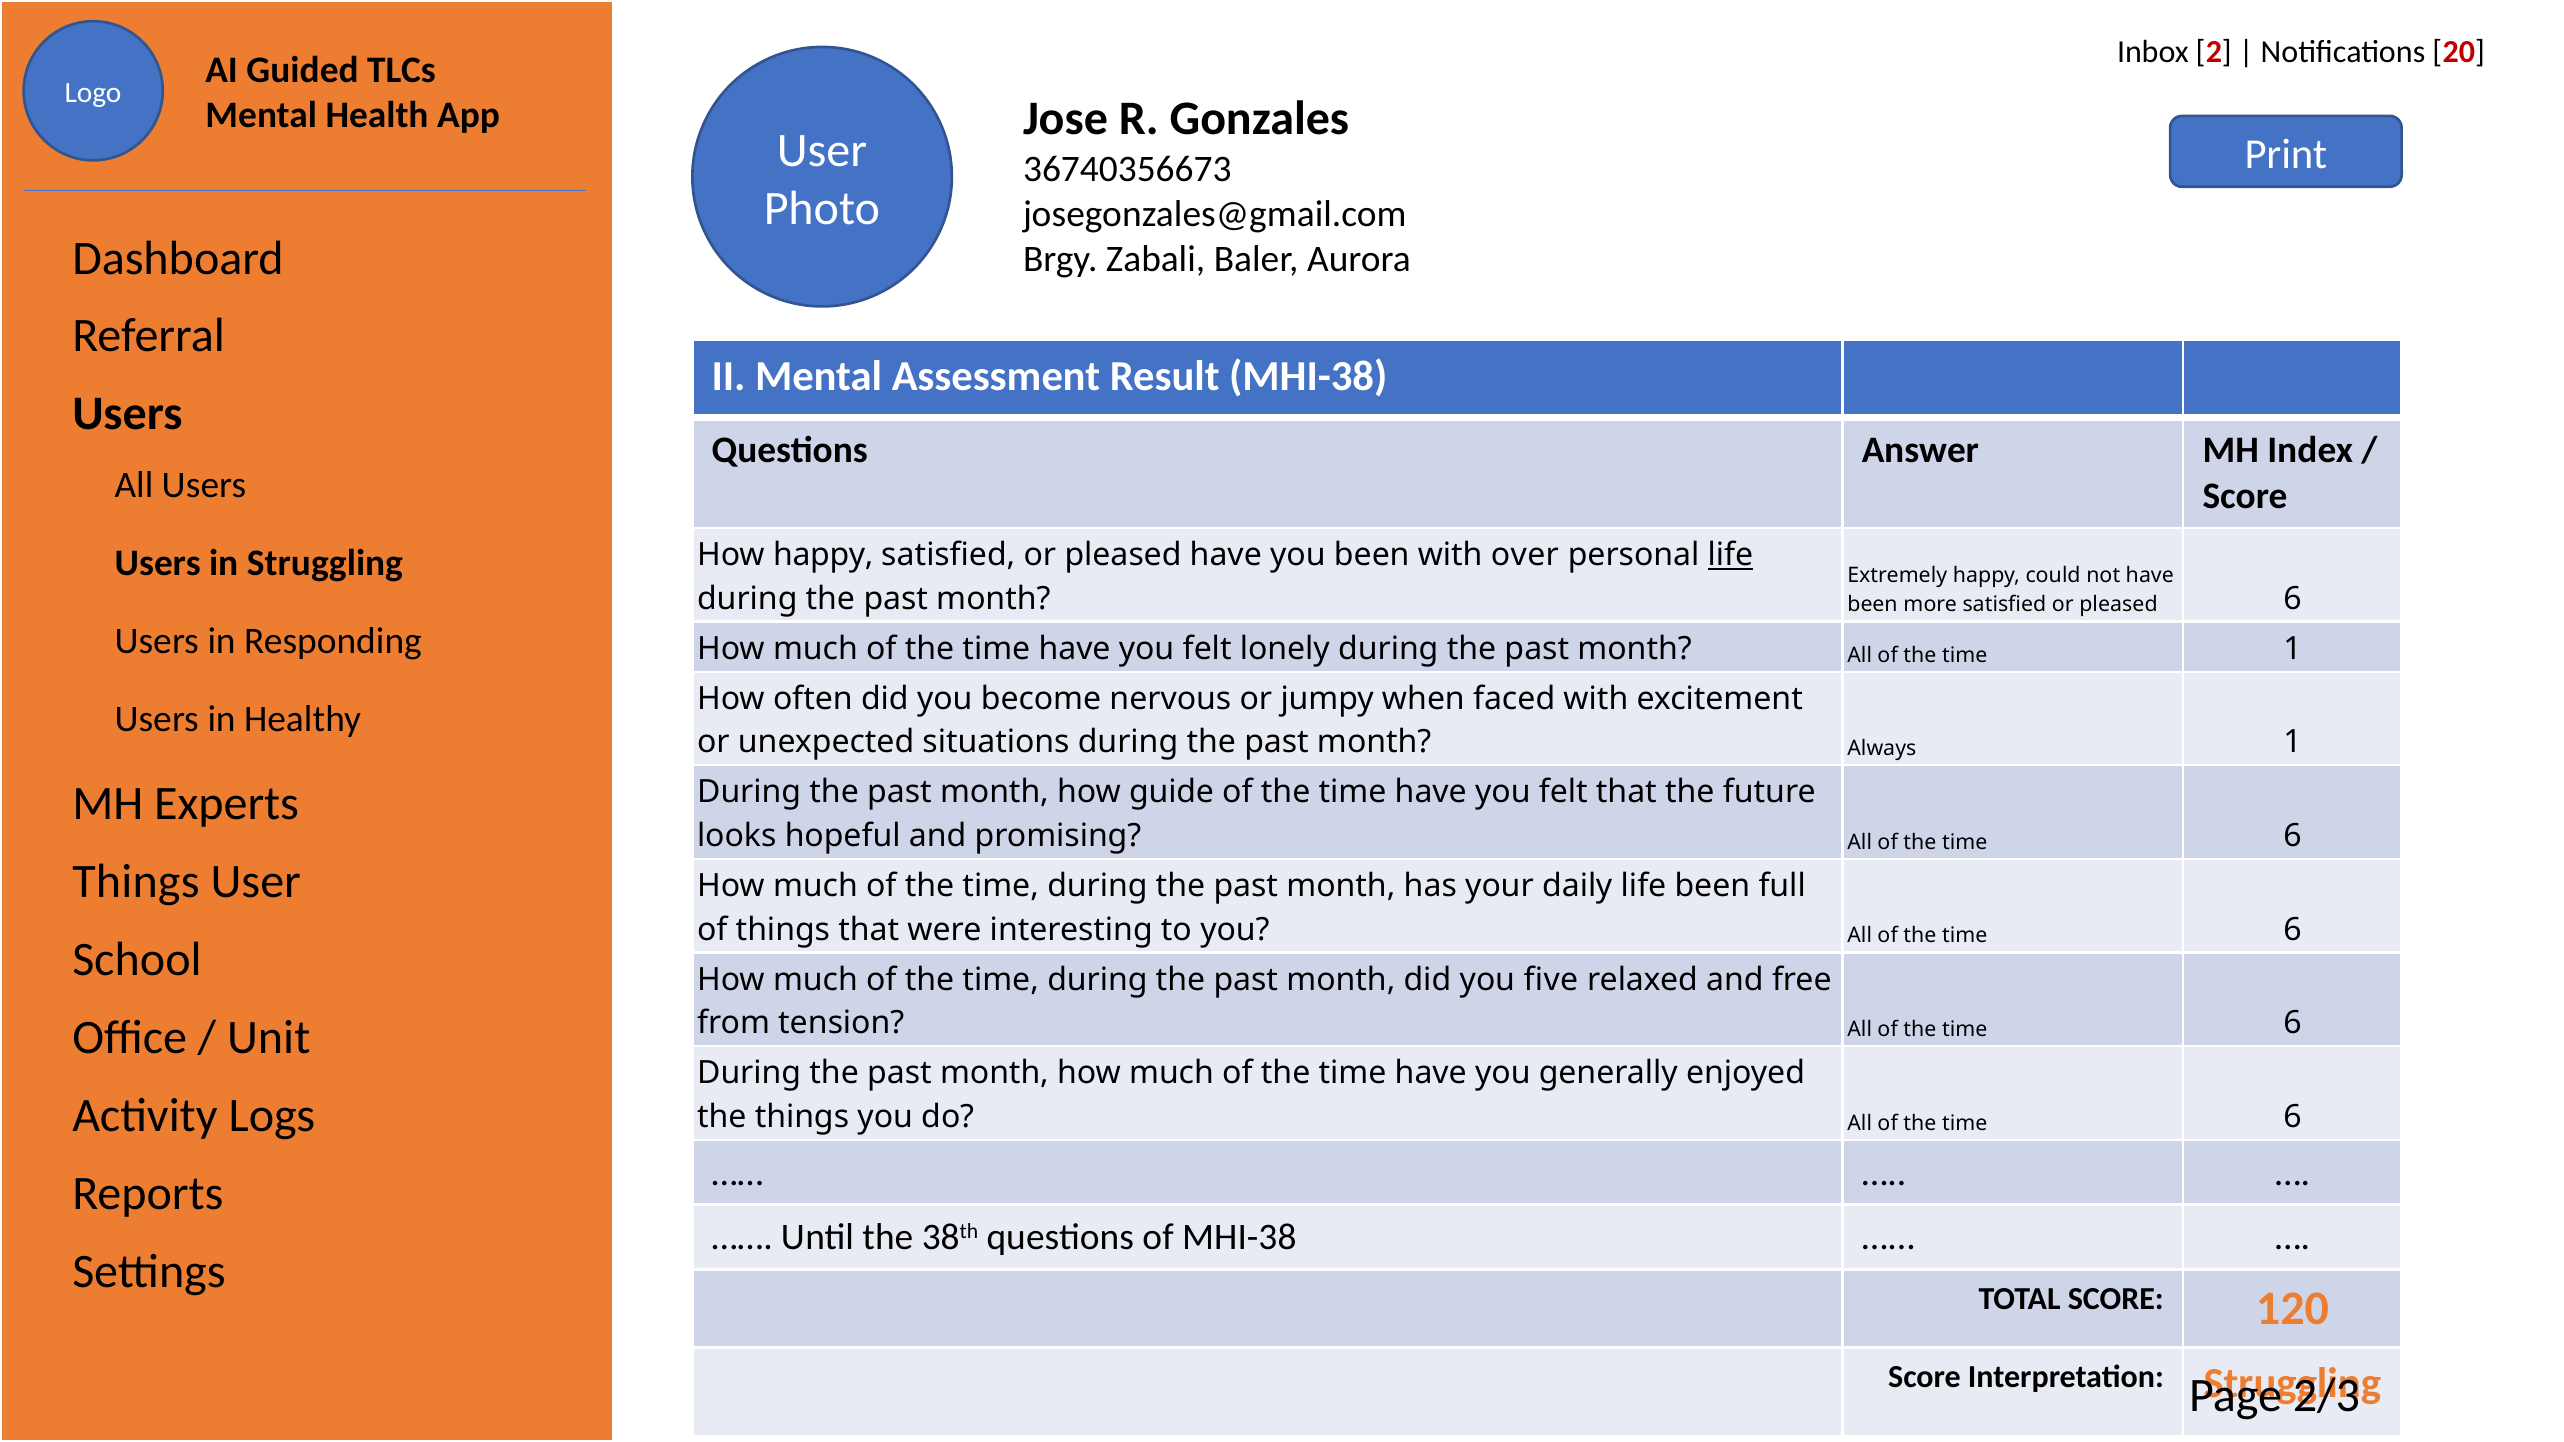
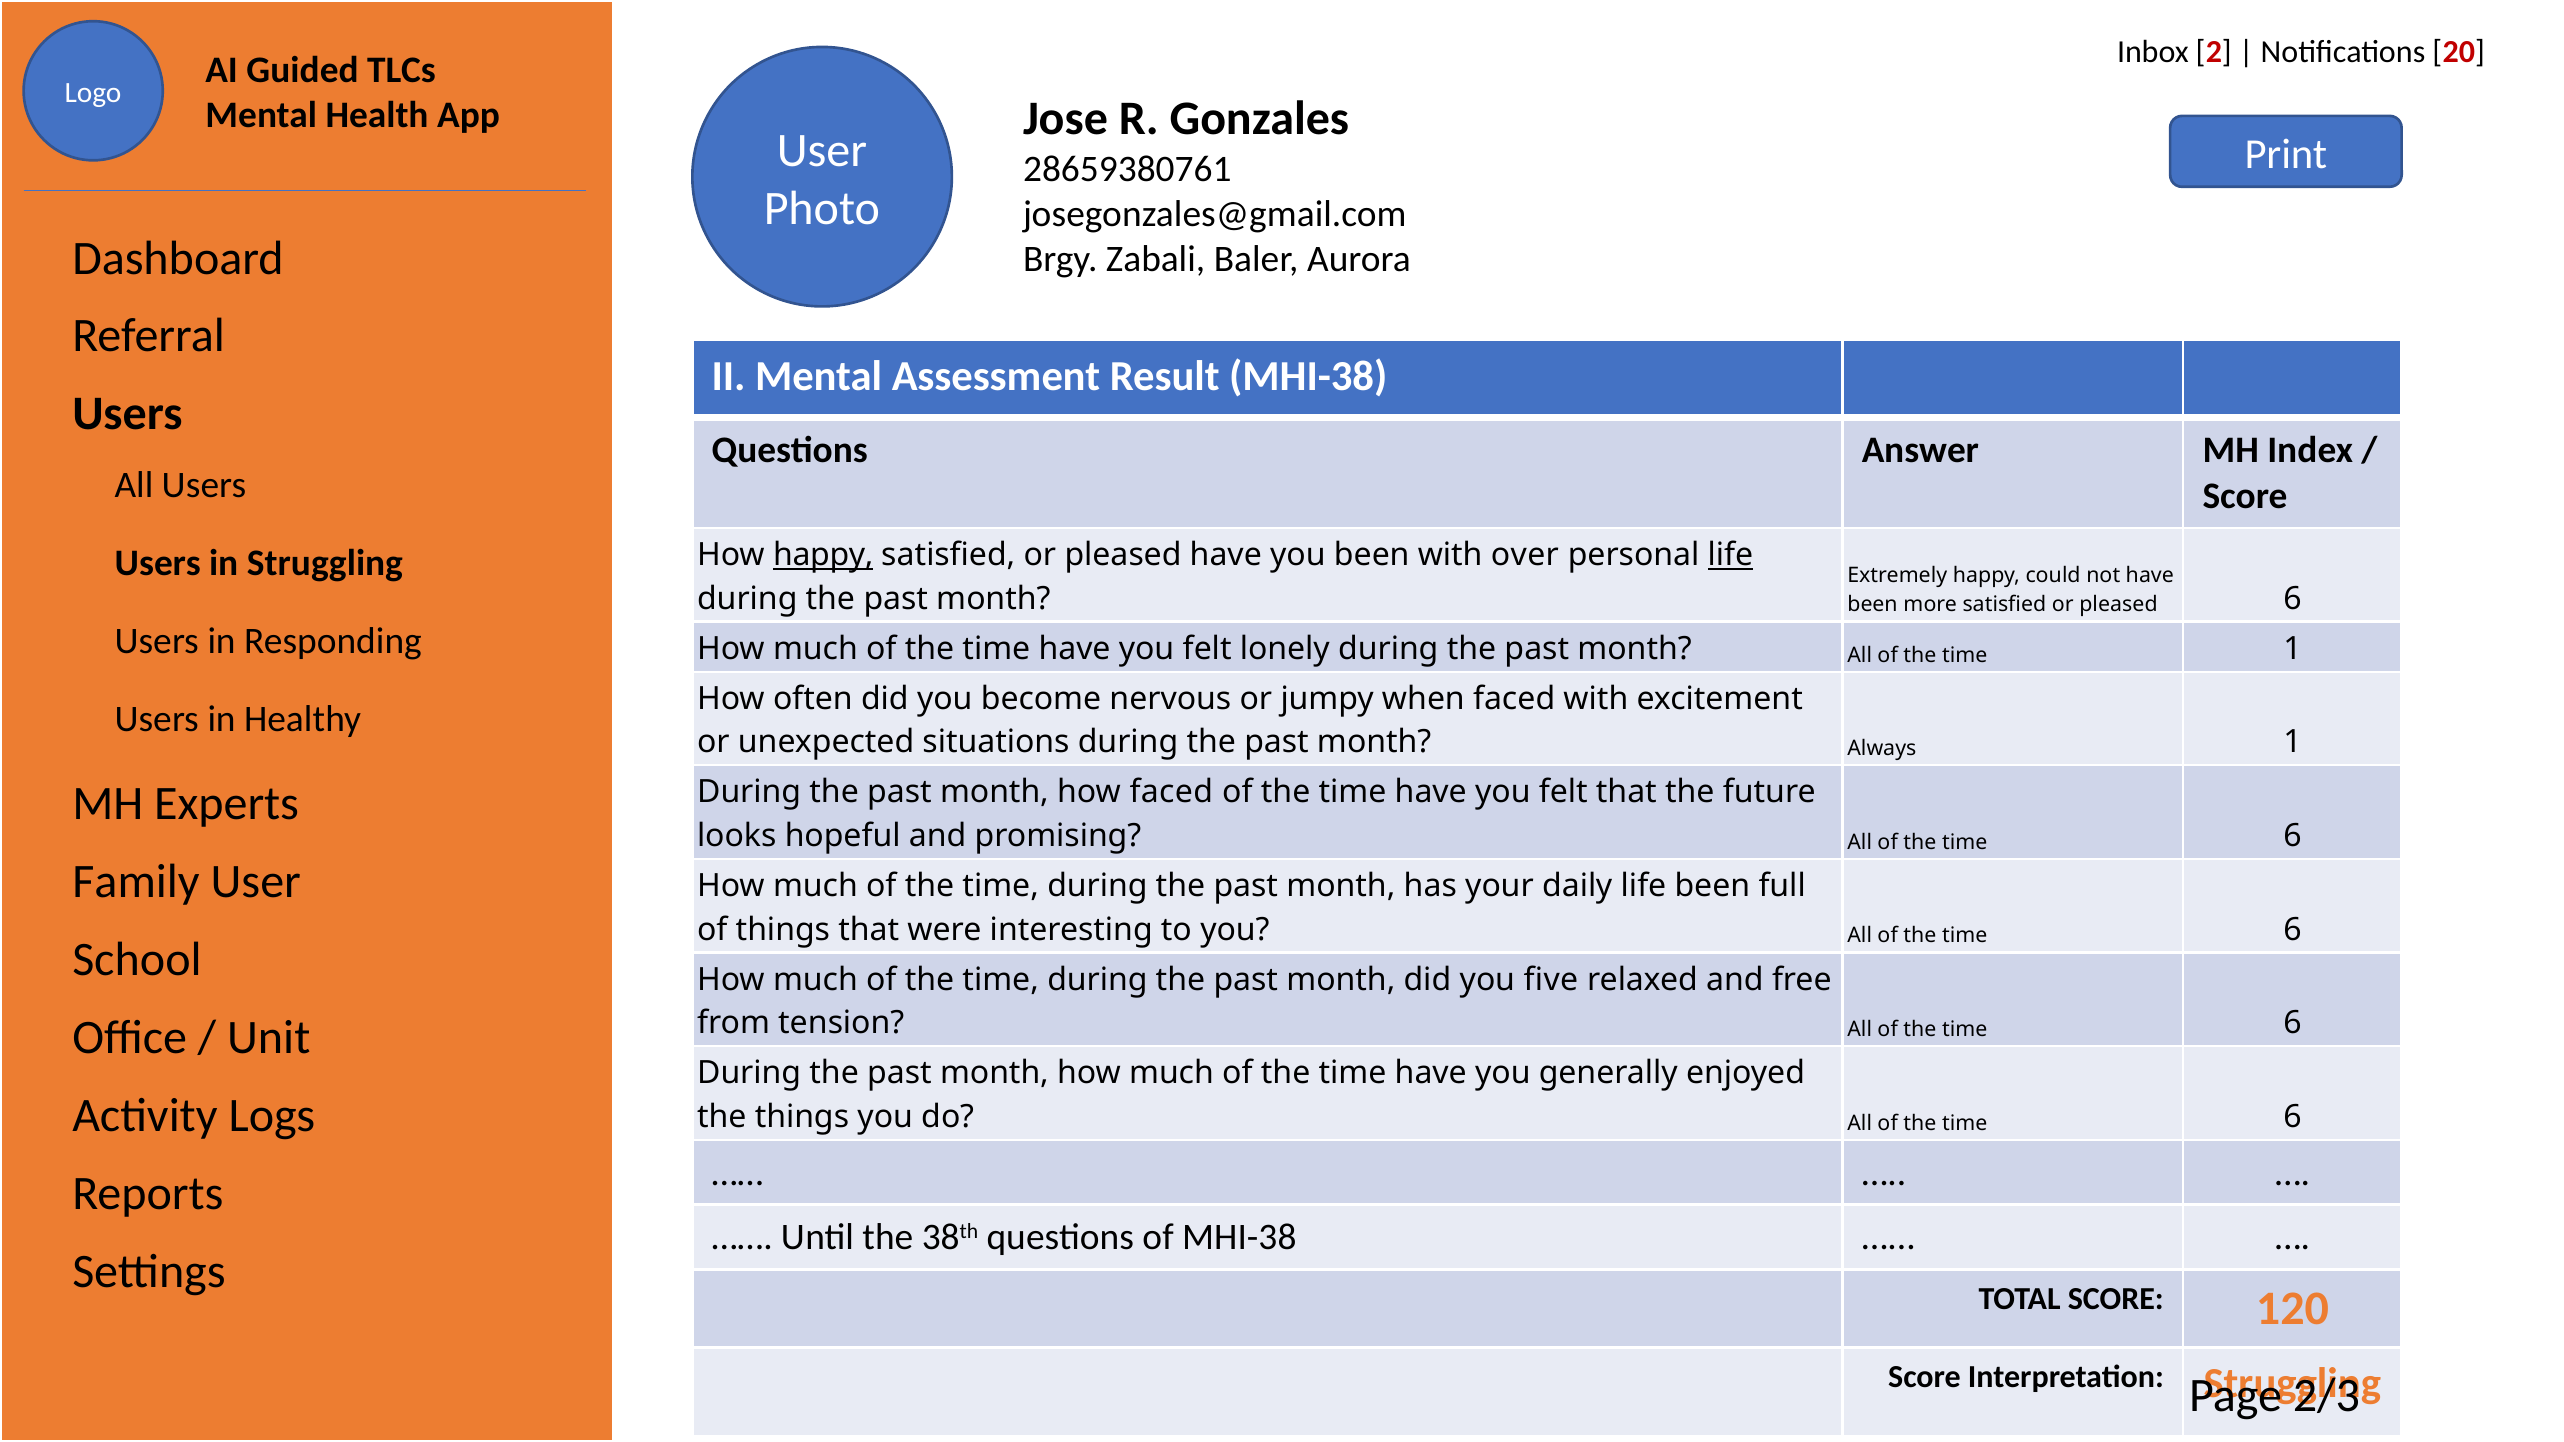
36740356673: 36740356673 -> 28659380761
happy at (823, 555) underline: none -> present
how guide: guide -> faced
Things at (136, 882): Things -> Family
